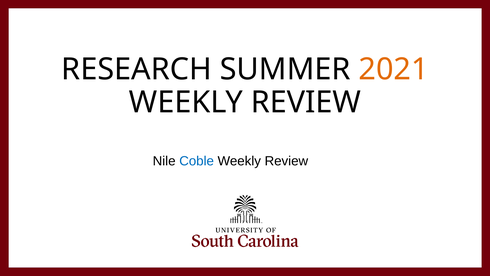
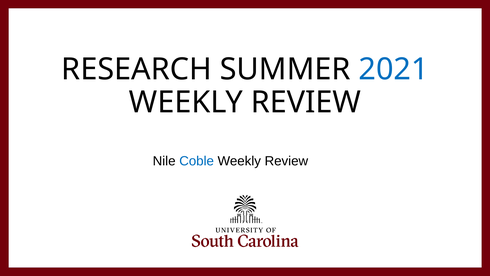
2021 colour: orange -> blue
